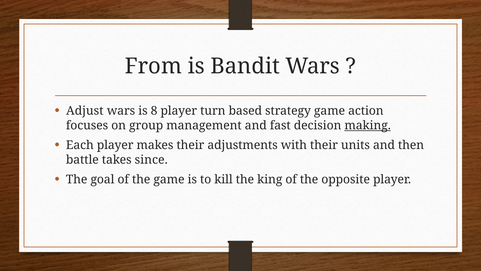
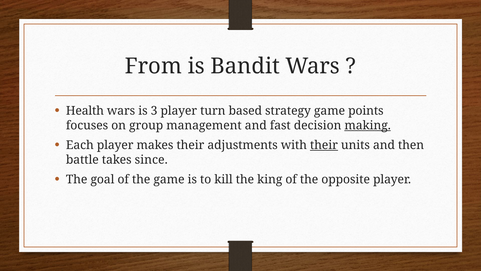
Adjust: Adjust -> Health
8: 8 -> 3
action: action -> points
their at (324, 145) underline: none -> present
